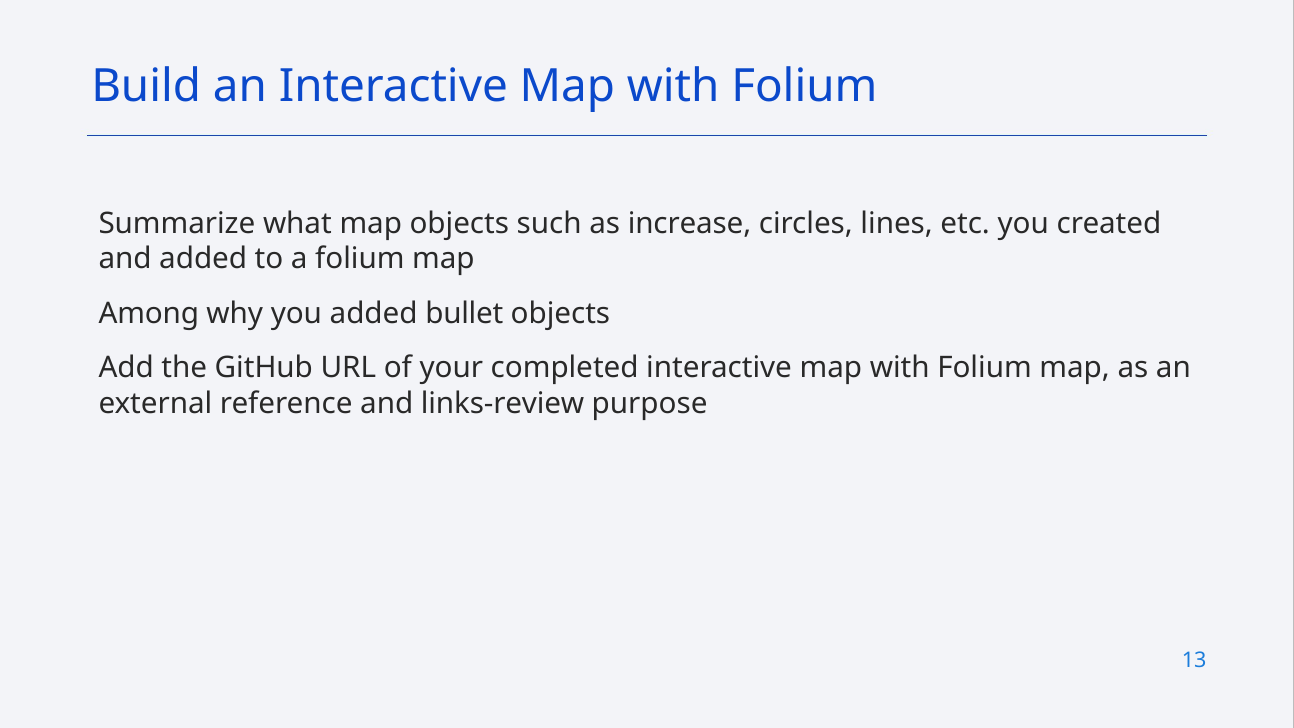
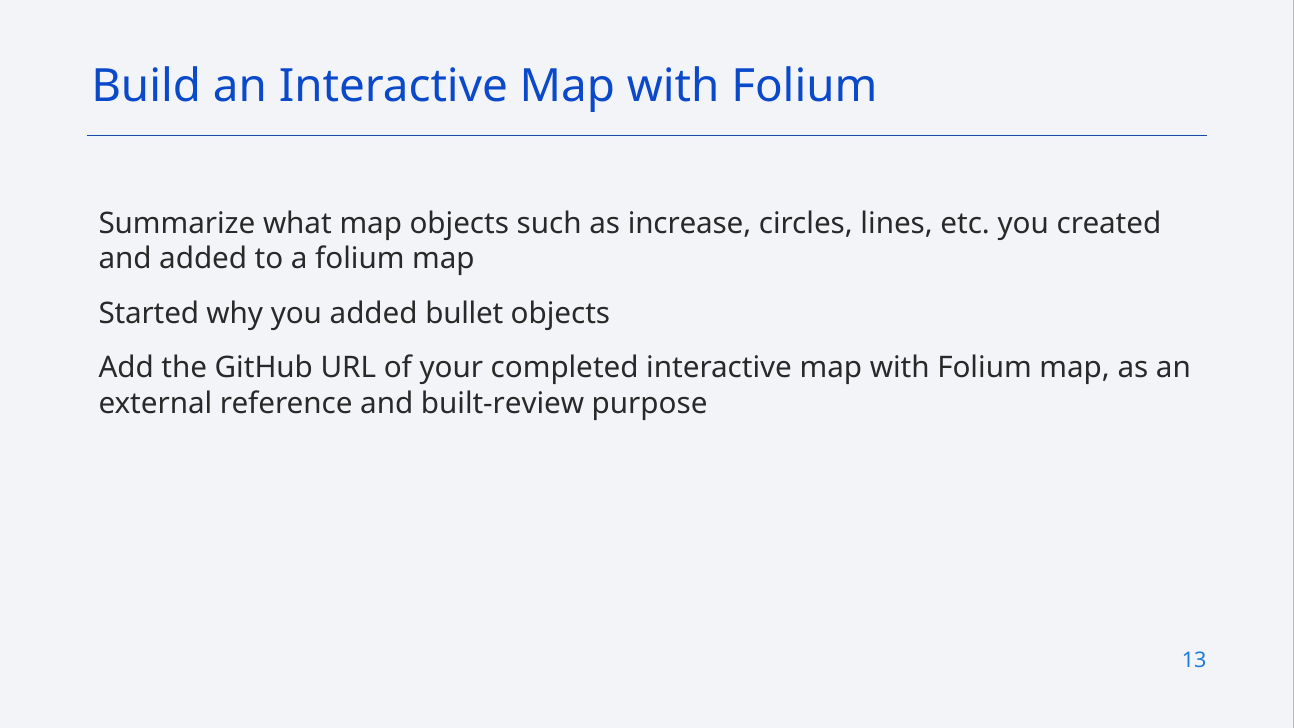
Among: Among -> Started
links-review: links-review -> built-review
